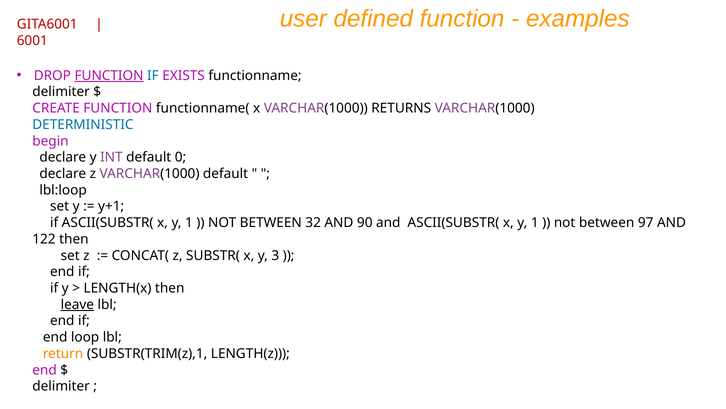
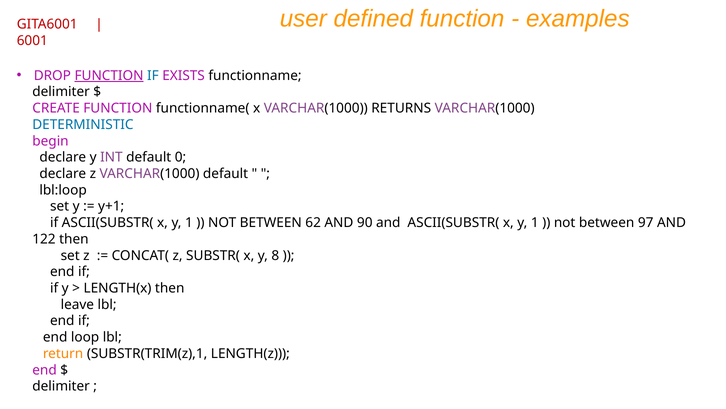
32: 32 -> 62
3: 3 -> 8
leave underline: present -> none
